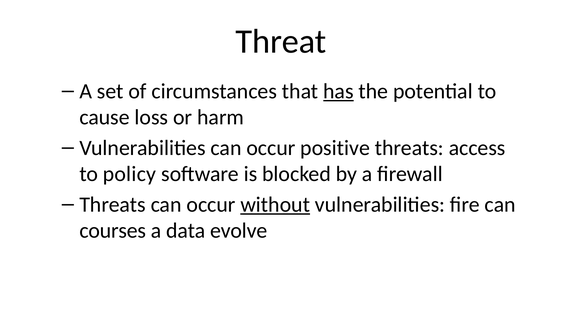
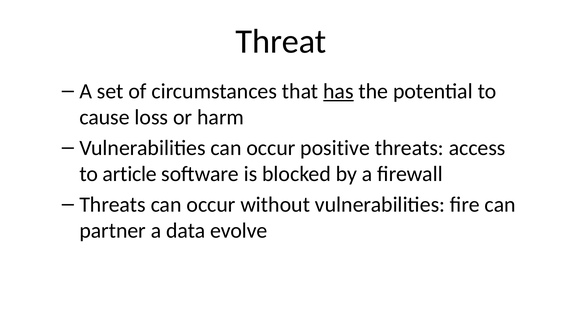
policy: policy -> article
without underline: present -> none
courses: courses -> partner
